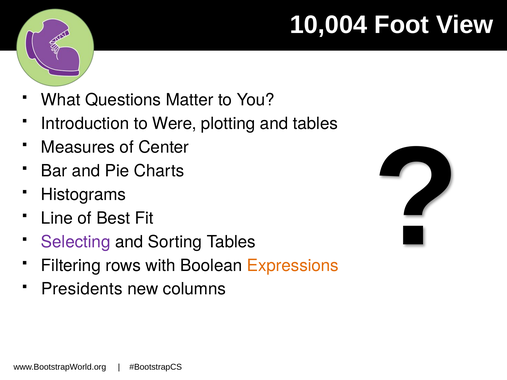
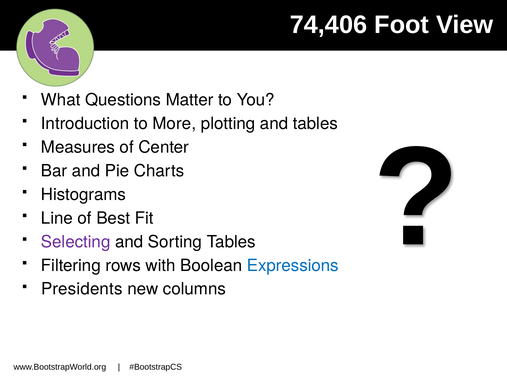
10,004: 10,004 -> 74,406
Were: Were -> More
Expressions colour: orange -> blue
